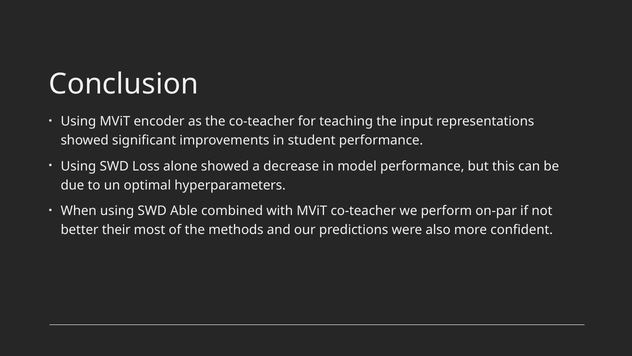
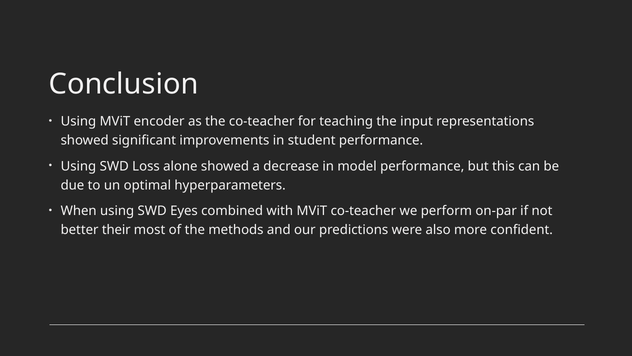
Able: Able -> Eyes
